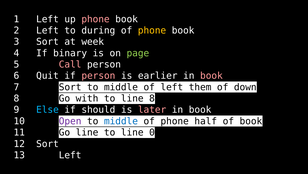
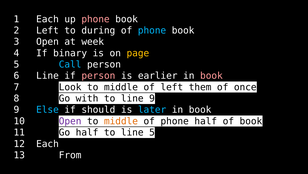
1 Left: Left -> Each
phone at (152, 30) colour: yellow -> light blue
3 Sort: Sort -> Open
page colour: light green -> yellow
Call colour: pink -> light blue
6 Quit: Quit -> Line
7 Sort: Sort -> Look
down: down -> once
line 8: 8 -> 9
later colour: pink -> light blue
middle at (121, 121) colour: blue -> orange
Go line: line -> half
line 0: 0 -> 5
12 Sort: Sort -> Each
13 Left: Left -> From
